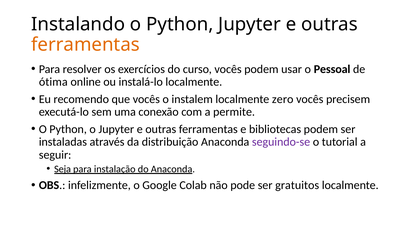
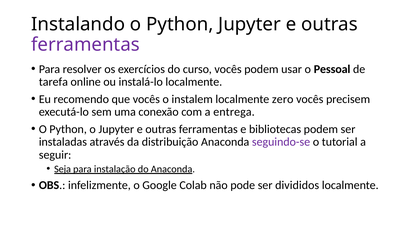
ferramentas at (85, 45) colour: orange -> purple
ótima: ótima -> tarefa
permite: permite -> entrega
gratuitos: gratuitos -> divididos
